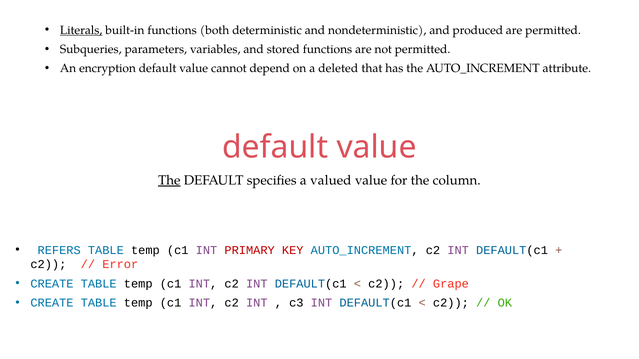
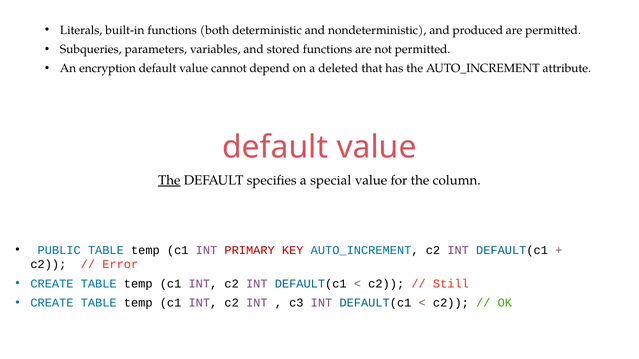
Literals underline: present -> none
valued: valued -> special
REFERS: REFERS -> PUBLIC
Grape: Grape -> Still
